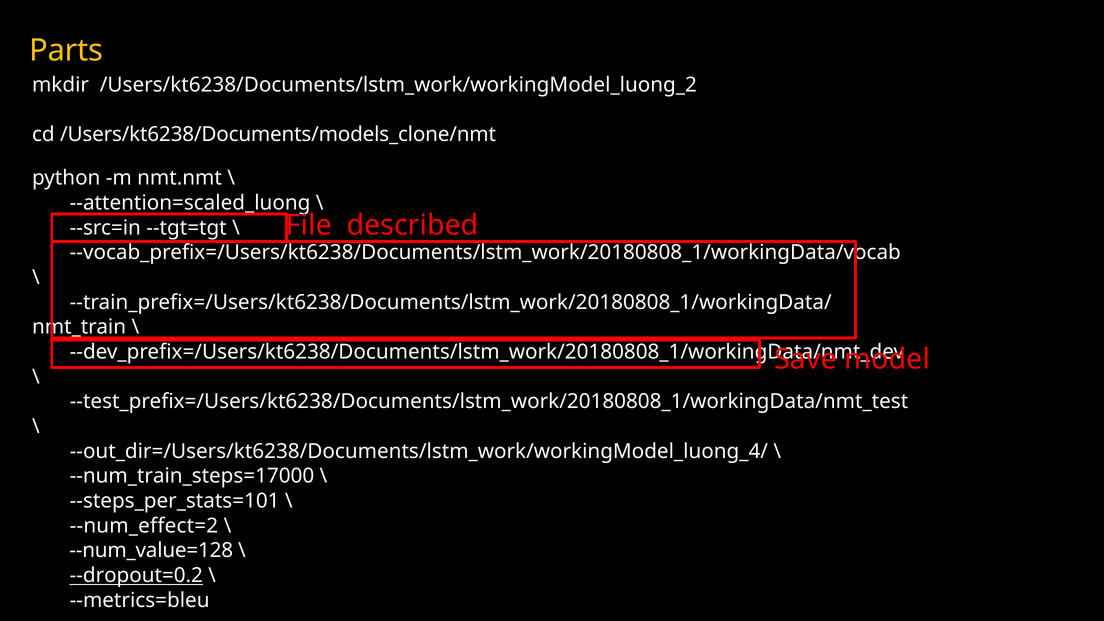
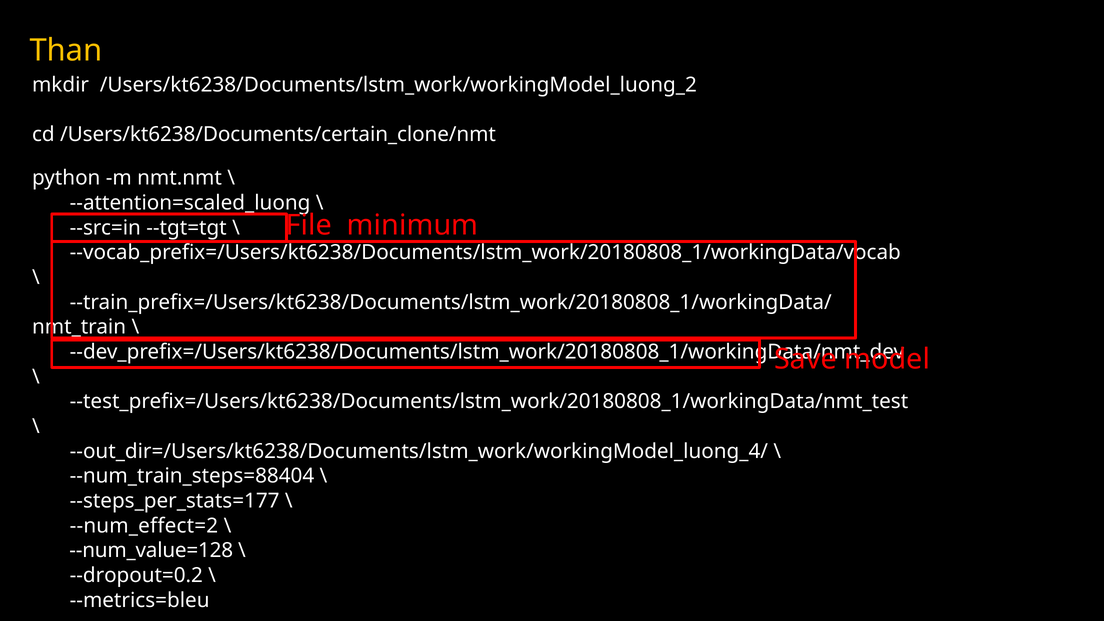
Parts: Parts -> Than
/Users/kt6238/Documents/models_clone/nmt: /Users/kt6238/Documents/models_clone/nmt -> /Users/kt6238/Documents/certain_clone/nmt
described: described -> minimum
--num_train_steps=17000: --num_train_steps=17000 -> --num_train_steps=88404
--steps_per_stats=101: --steps_per_stats=101 -> --steps_per_stats=177
--dropout=0.2 underline: present -> none
